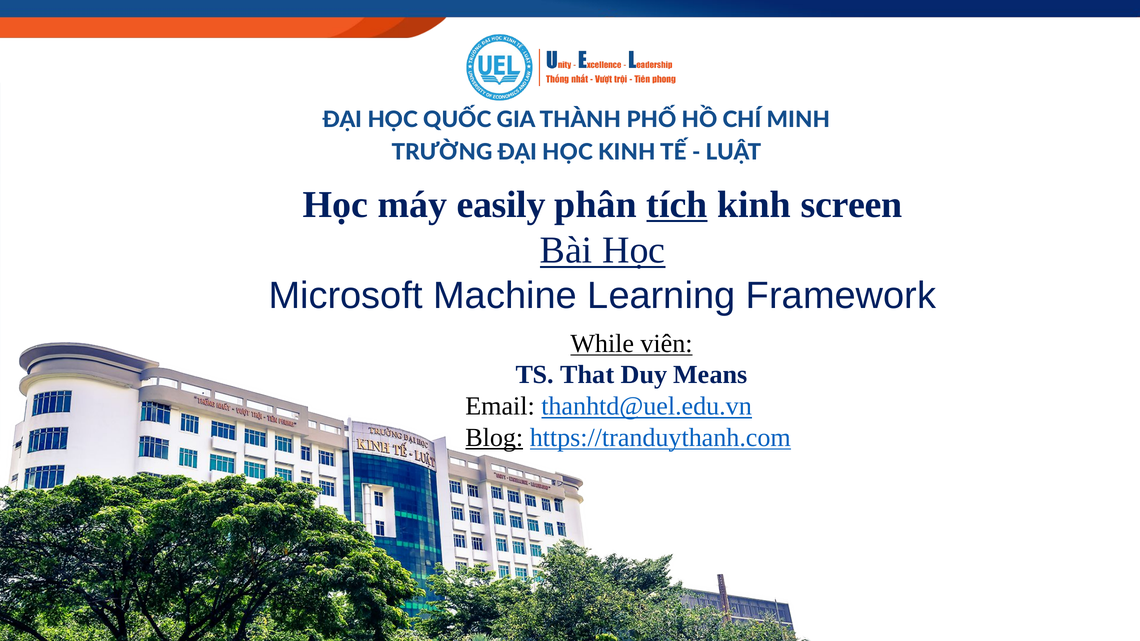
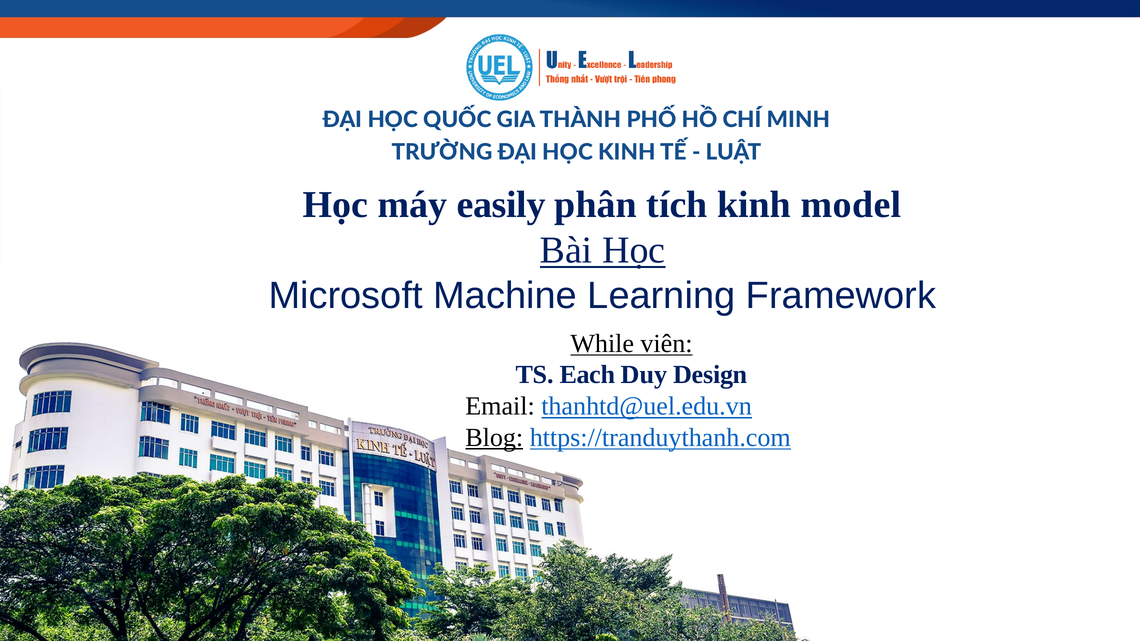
tích underline: present -> none
screen: screen -> model
That: That -> Each
Means: Means -> Design
